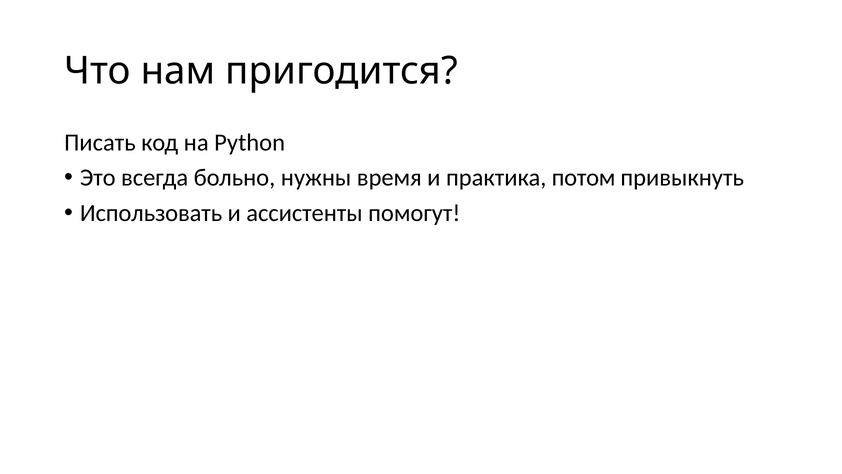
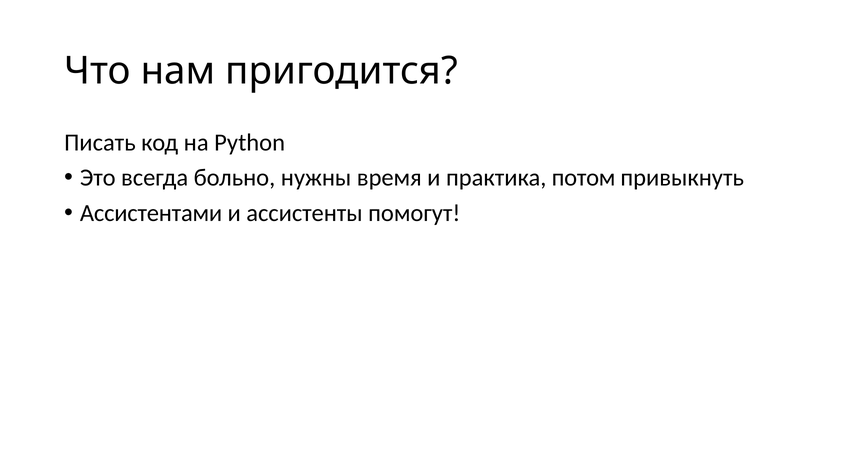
Использовать: Использовать -> Ассистентами
